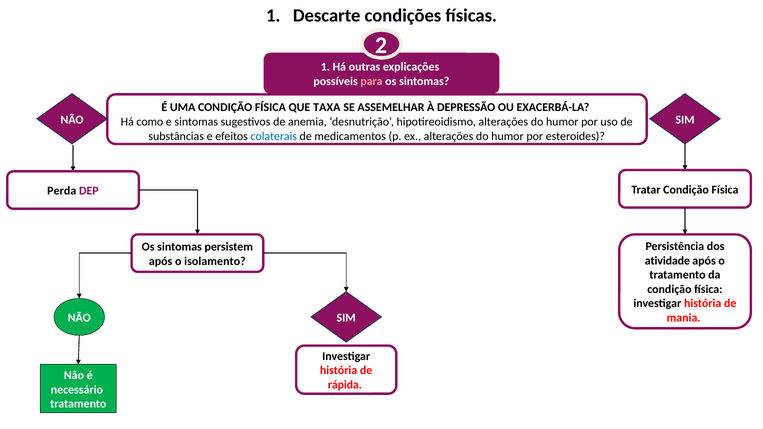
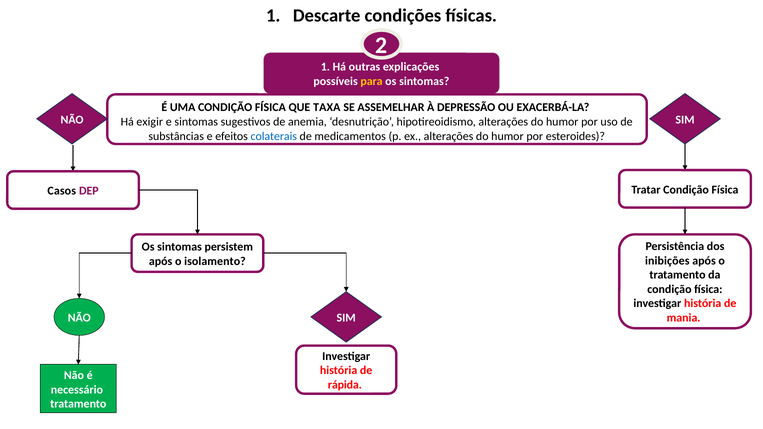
para colour: pink -> yellow
como: como -> exigir
Perda: Perda -> Casos
atividade: atividade -> inibições
